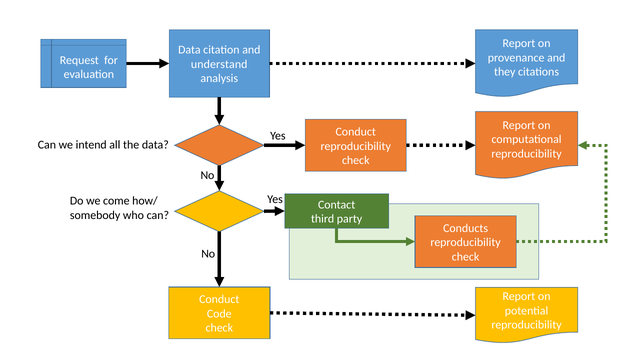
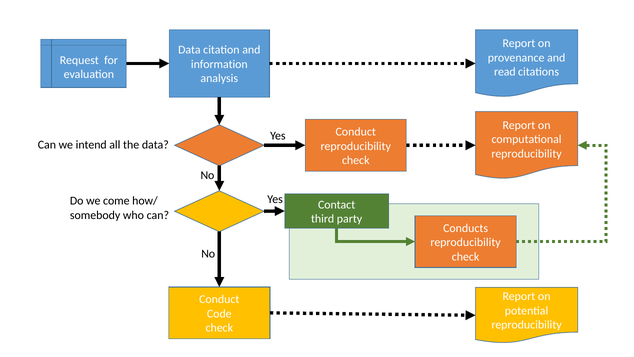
understand: understand -> information
they: they -> read
